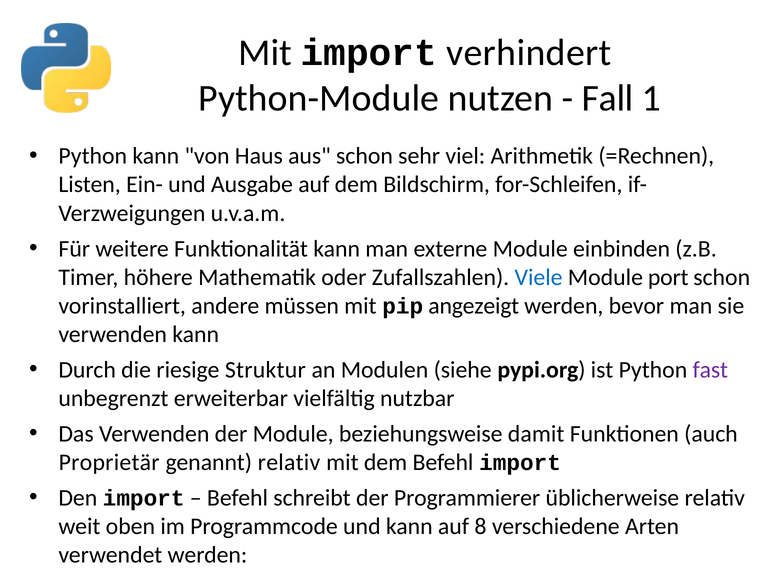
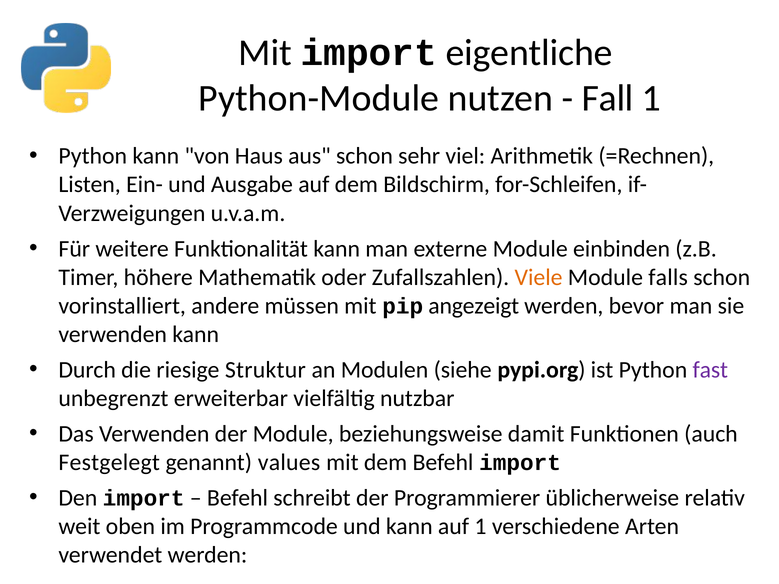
verhindert: verhindert -> eigentliche
Viele colour: blue -> orange
port: port -> falls
Proprietär: Proprietär -> Festgelegt
genannt relativ: relativ -> values
auf 8: 8 -> 1
